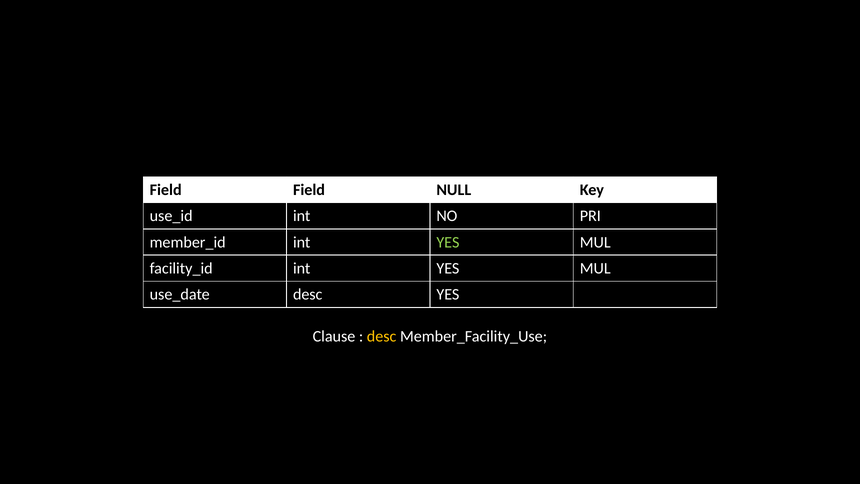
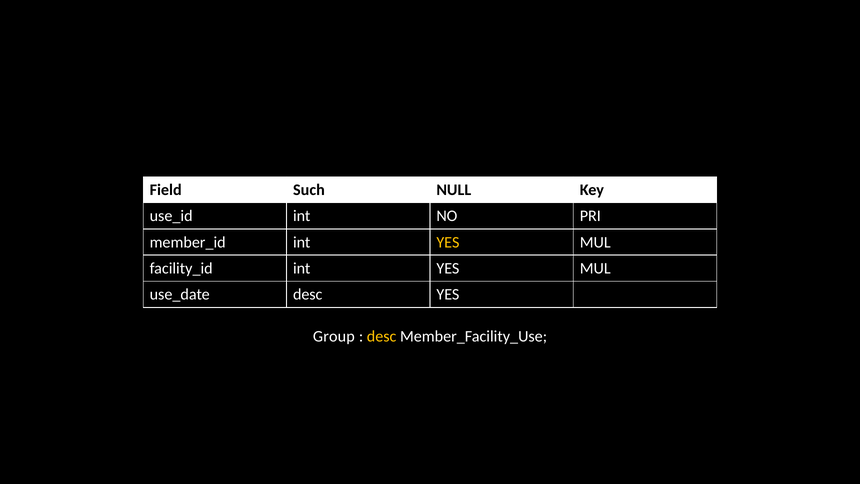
Field Field: Field -> Such
YES at (448, 242) colour: light green -> yellow
Clause: Clause -> Group
